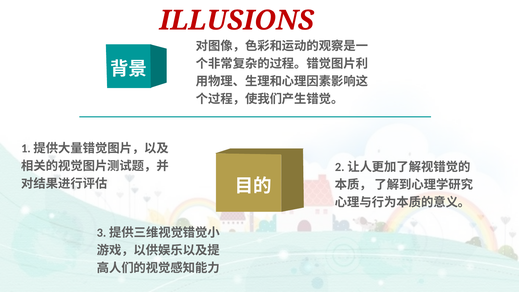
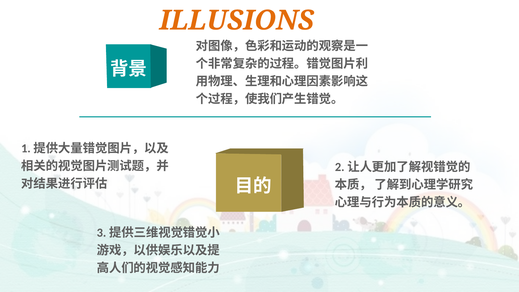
ILLUSIONS colour: red -> orange
